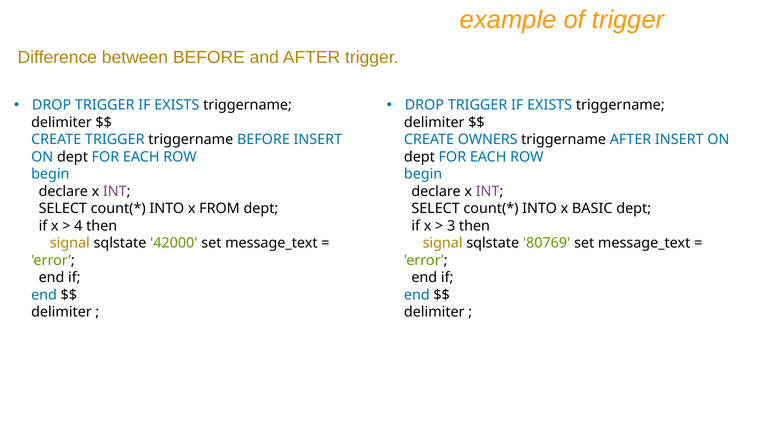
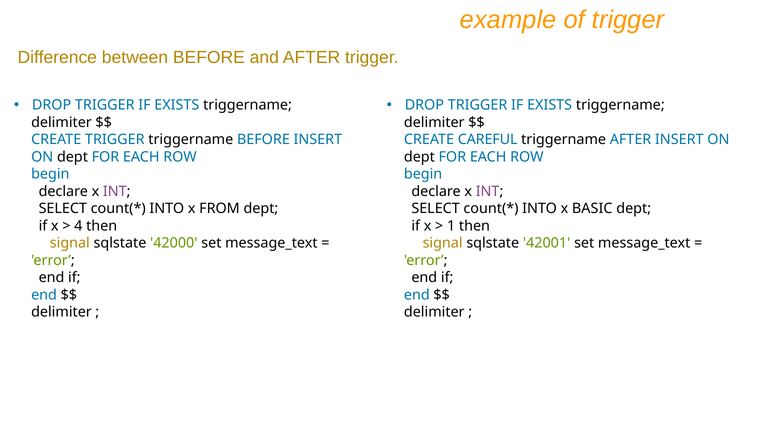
OWNERS: OWNERS -> CAREFUL
3: 3 -> 1
80769: 80769 -> 42001
